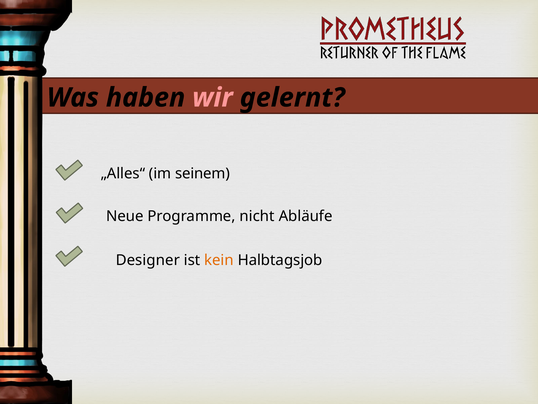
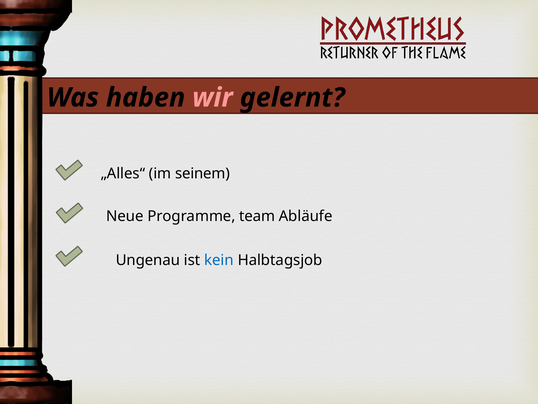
nicht: nicht -> team
Designer: Designer -> Ungenau
kein colour: orange -> blue
